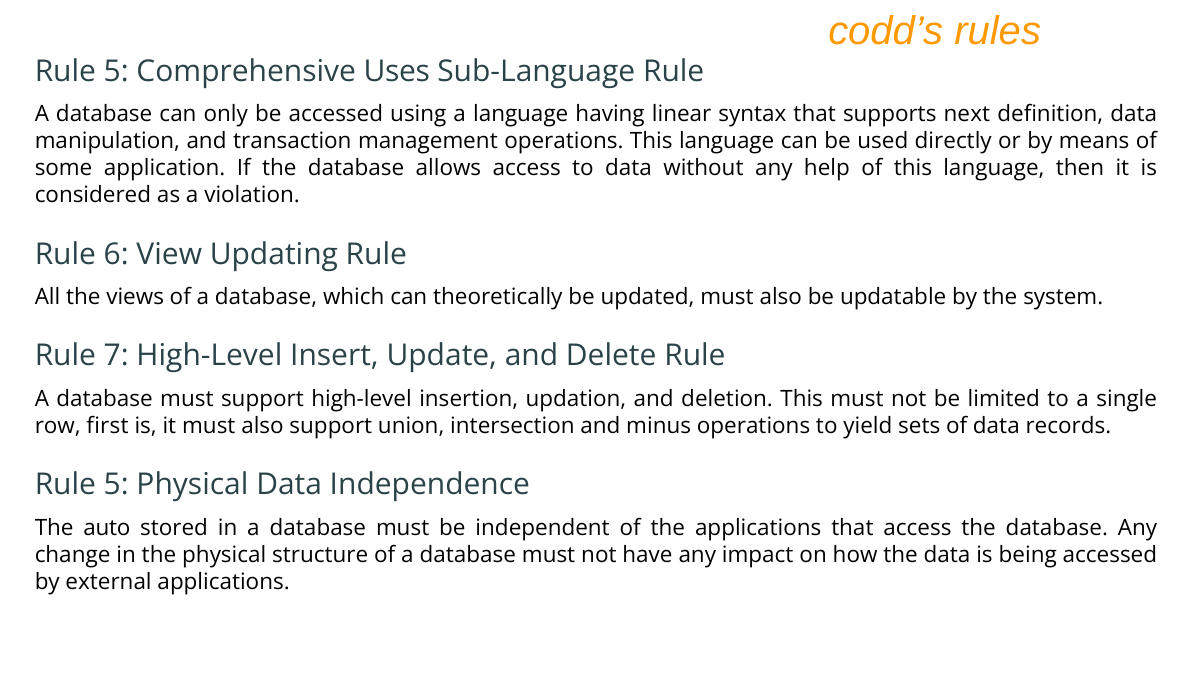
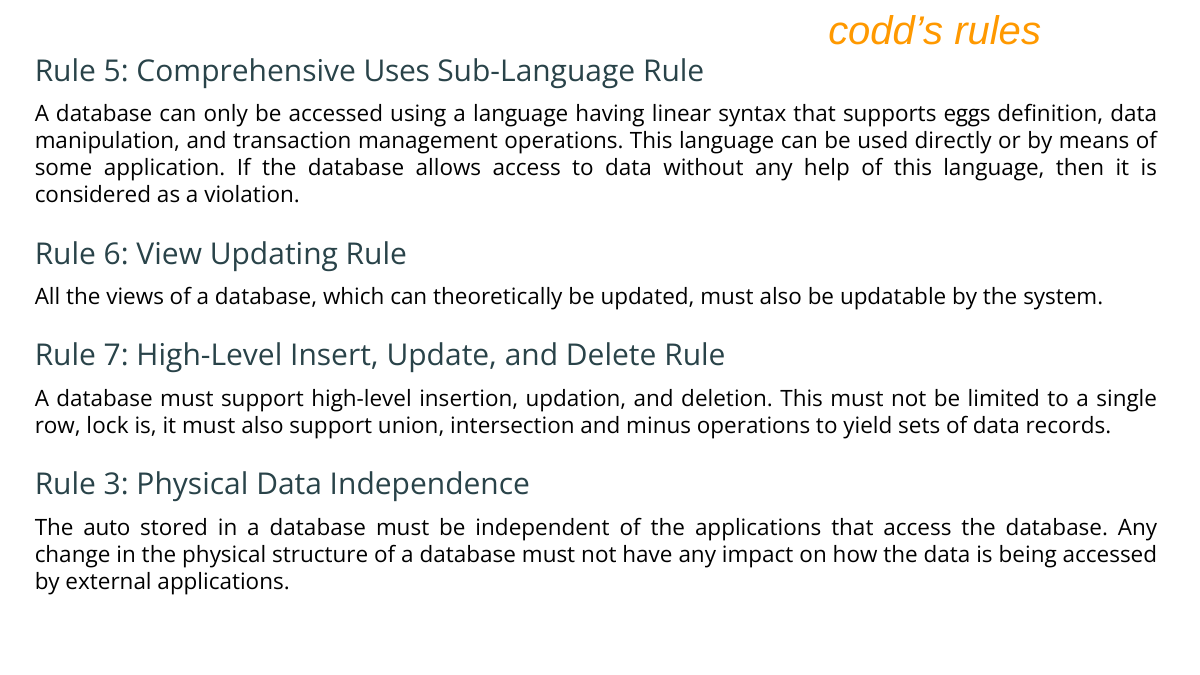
next: next -> eggs
first: first -> lock
5 at (116, 485): 5 -> 3
